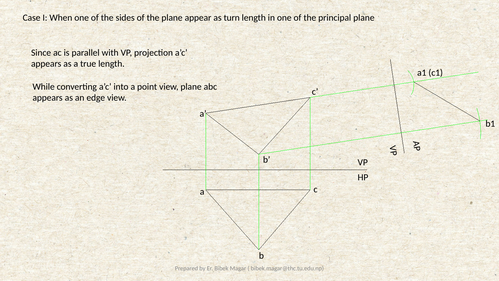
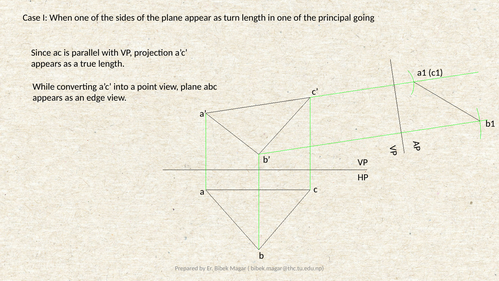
principal plane: plane -> going
